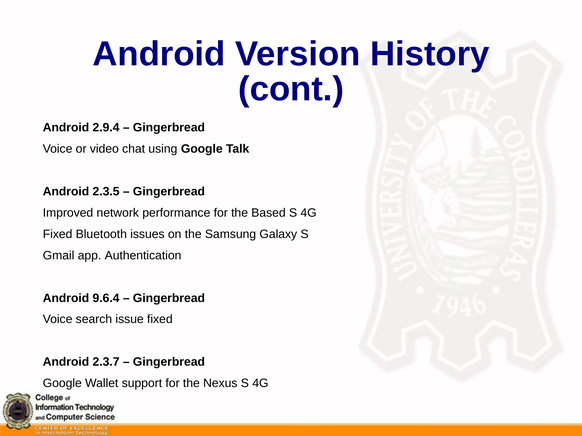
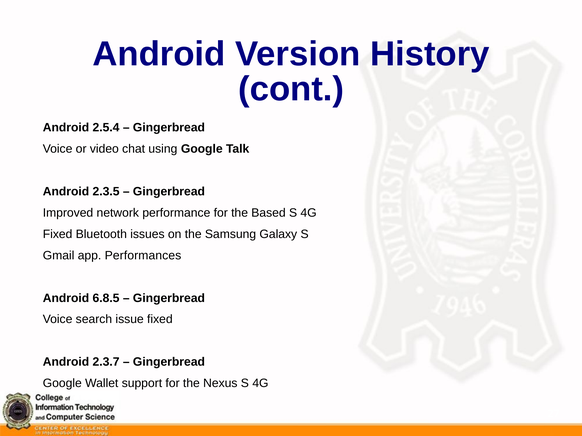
2.9.4: 2.9.4 -> 2.5.4
Authentication: Authentication -> Performances
9.6.4: 9.6.4 -> 6.8.5
